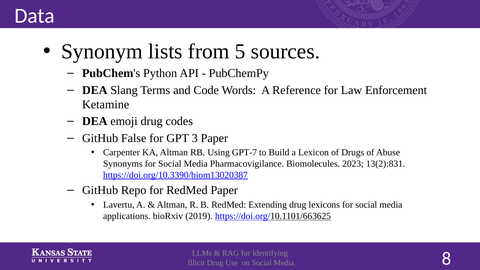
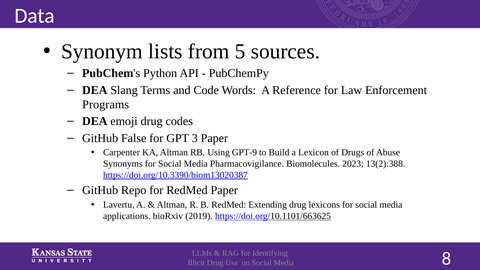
Ketamine: Ketamine -> Programs
GPT-7: GPT-7 -> GPT-9
13(2):831: 13(2):831 -> 13(2):388
